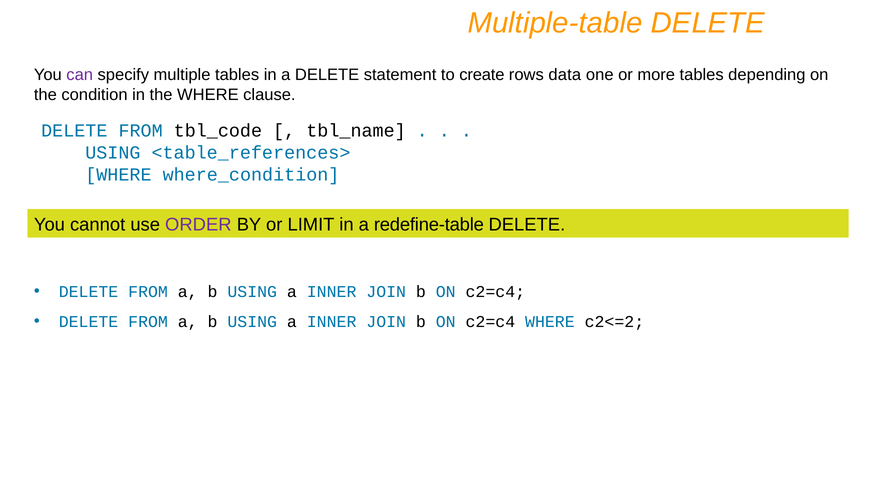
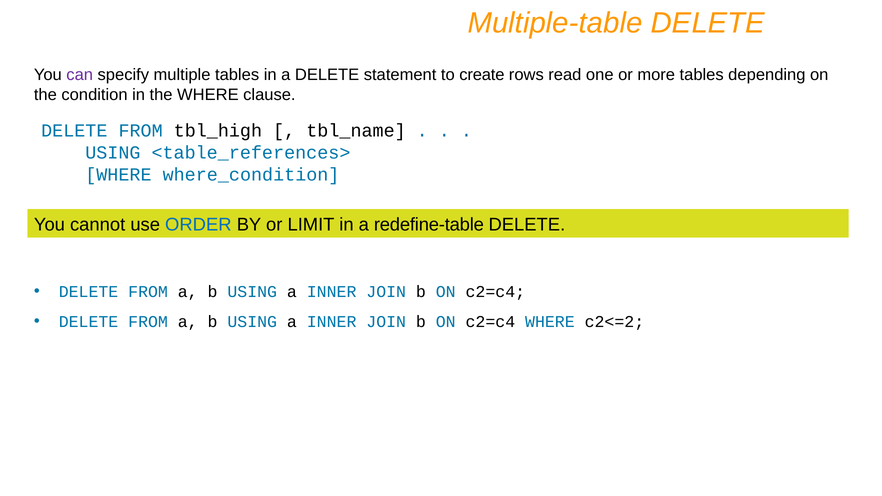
data: data -> read
tbl_code: tbl_code -> tbl_high
ORDER colour: purple -> blue
